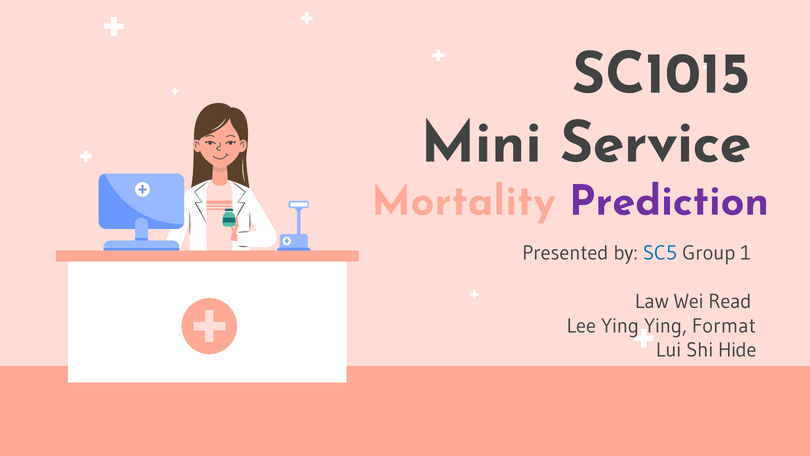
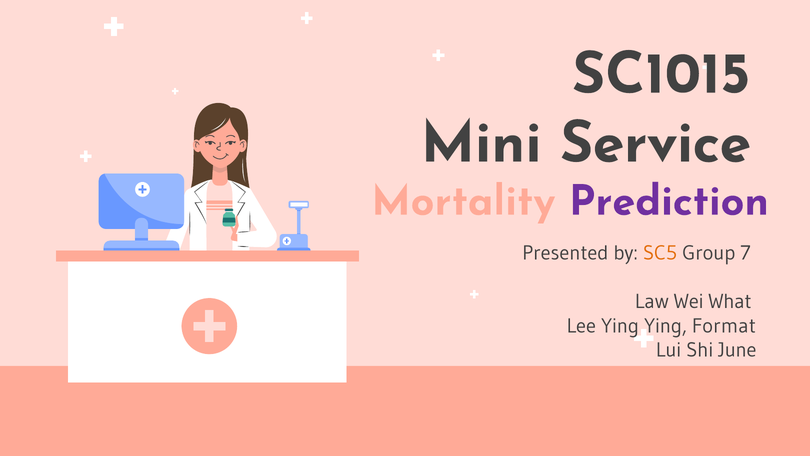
SC5 colour: blue -> orange
1: 1 -> 7
Read: Read -> What
Hide: Hide -> June
